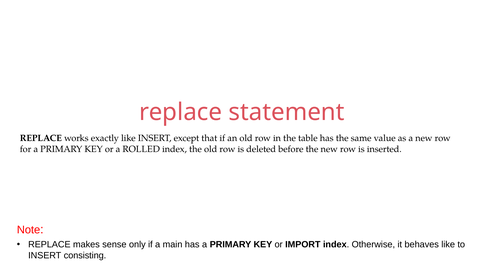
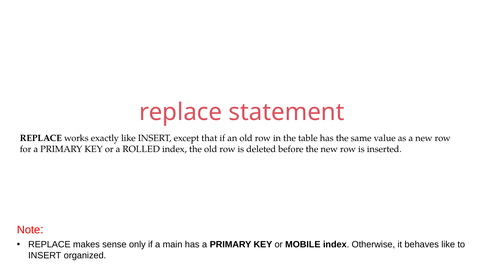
IMPORT: IMPORT -> MOBILE
consisting: consisting -> organized
